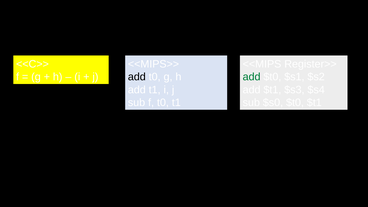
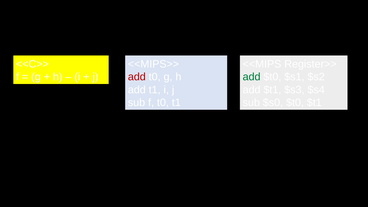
add at (137, 77) colour: black -> red
